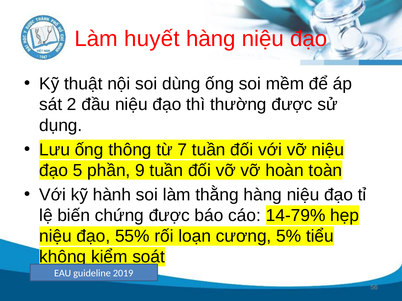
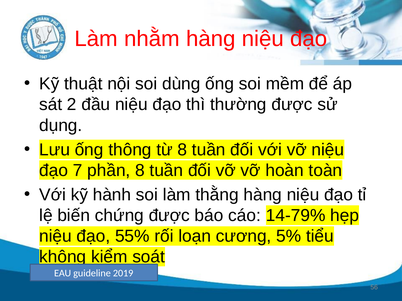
huyết: huyết -> nhằm
từ 7: 7 -> 8
5: 5 -> 7
phần 9: 9 -> 8
